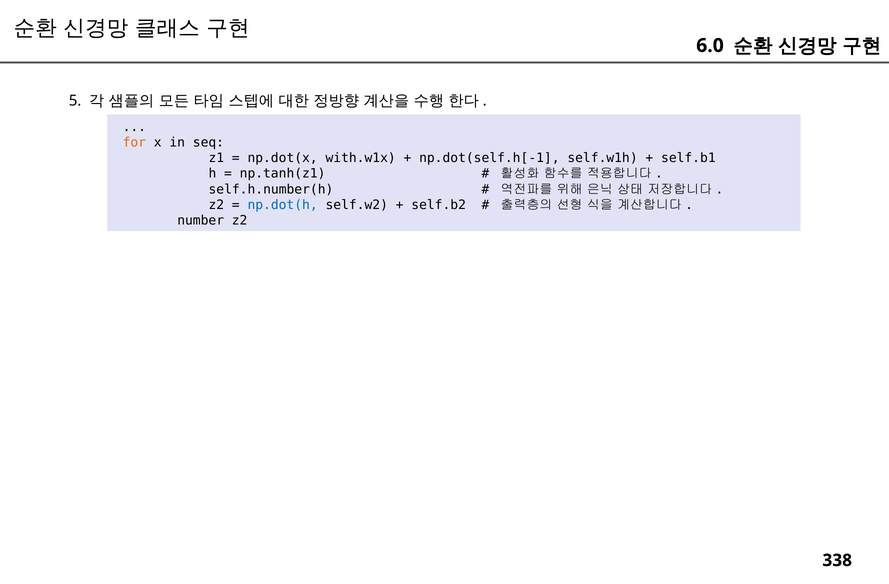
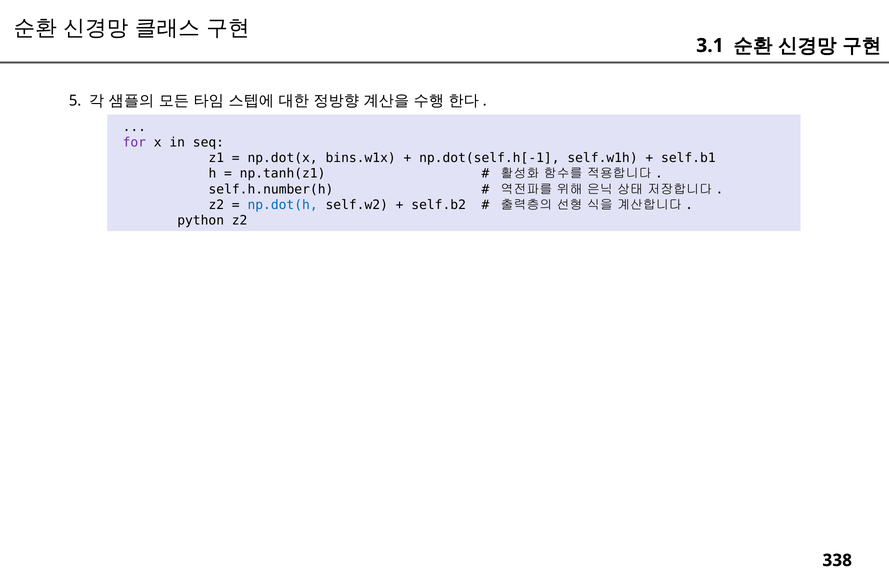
6.0: 6.0 -> 3.1
for colour: orange -> purple
with.w1x: with.w1x -> bins.w1x
number: number -> python
